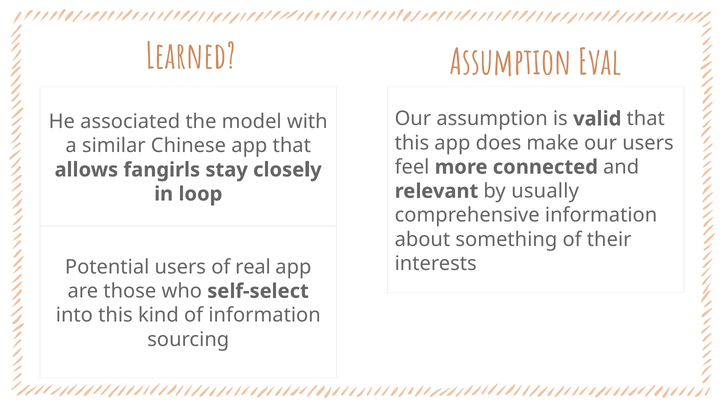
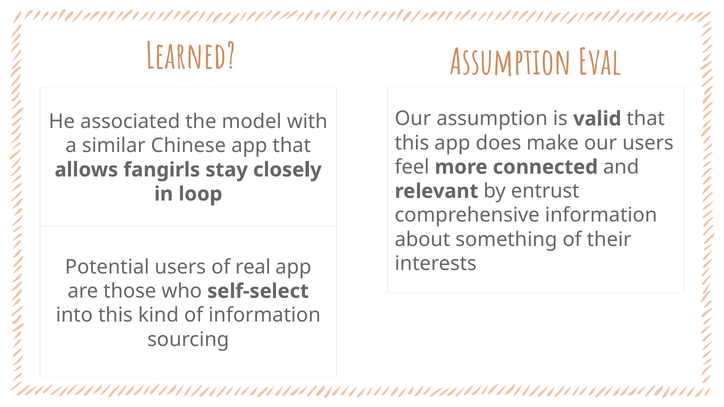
usually: usually -> entrust
